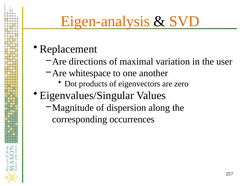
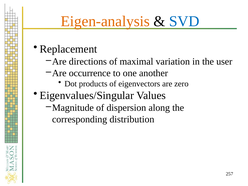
SVD colour: orange -> blue
whitespace: whitespace -> occurrence
occurrences: occurrences -> distribution
